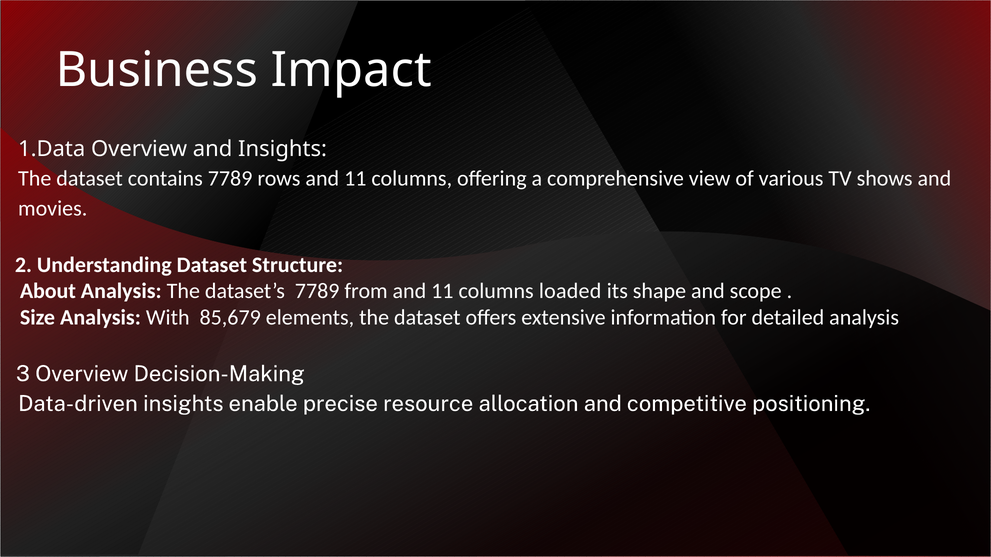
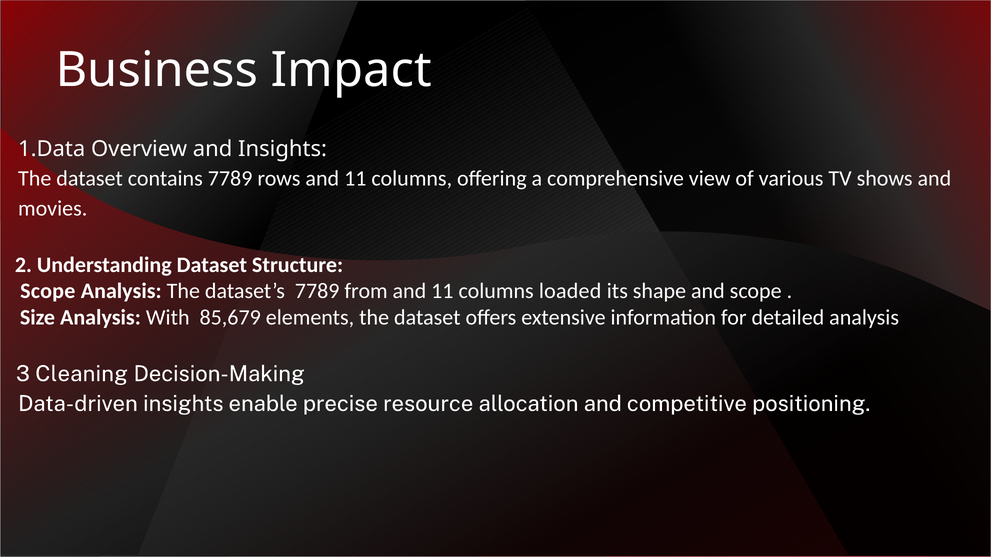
About at (48, 291): About -> Scope
3 Overview: Overview -> Cleaning
